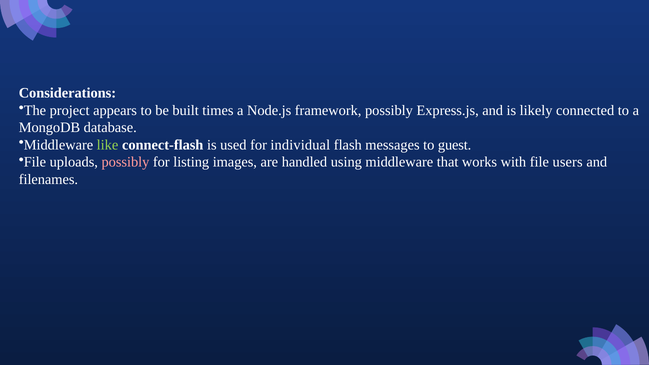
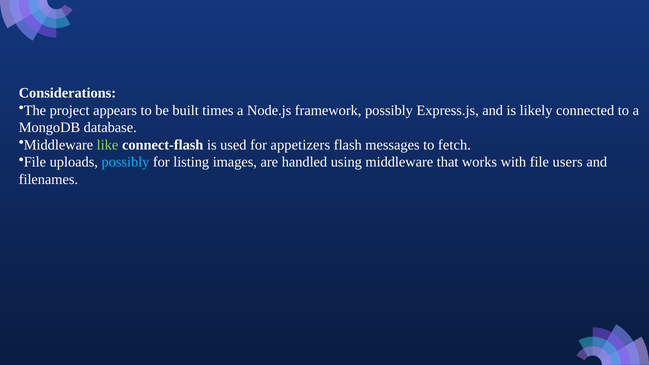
individual: individual -> appetizers
guest: guest -> fetch
possibly at (125, 162) colour: pink -> light blue
